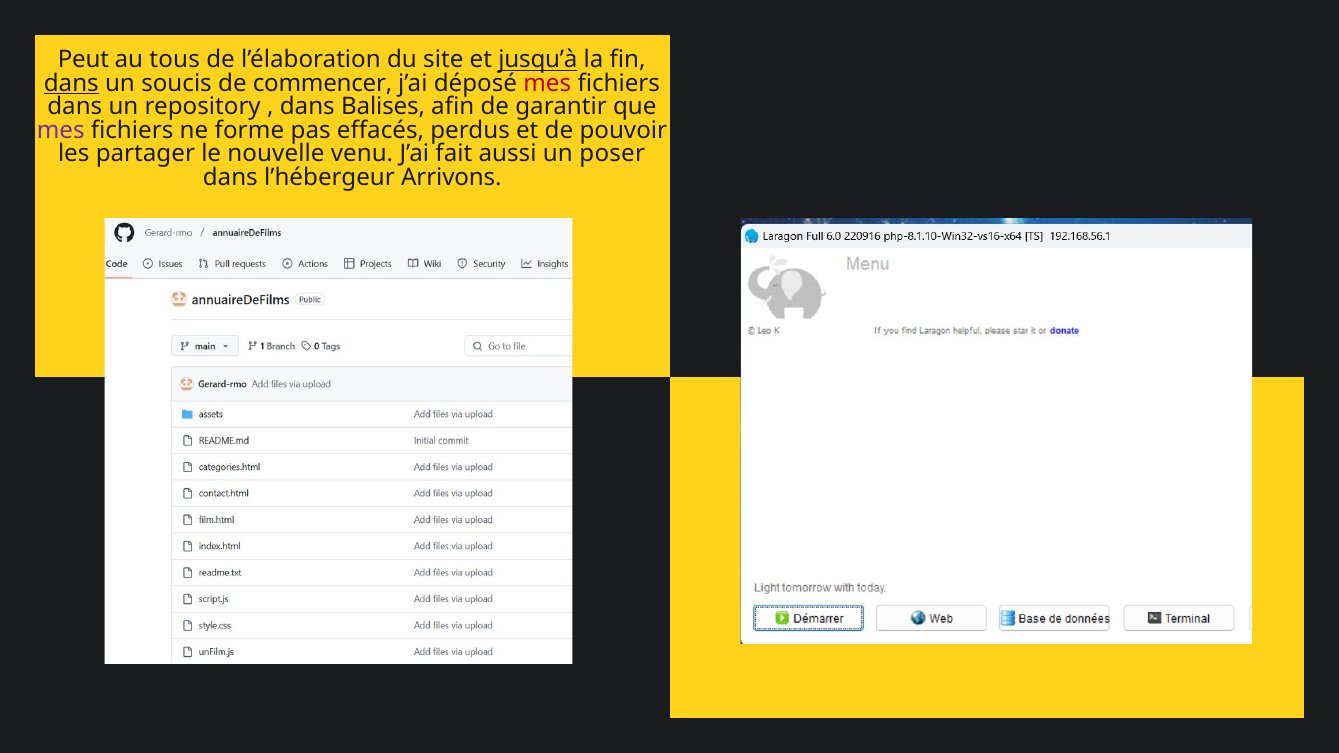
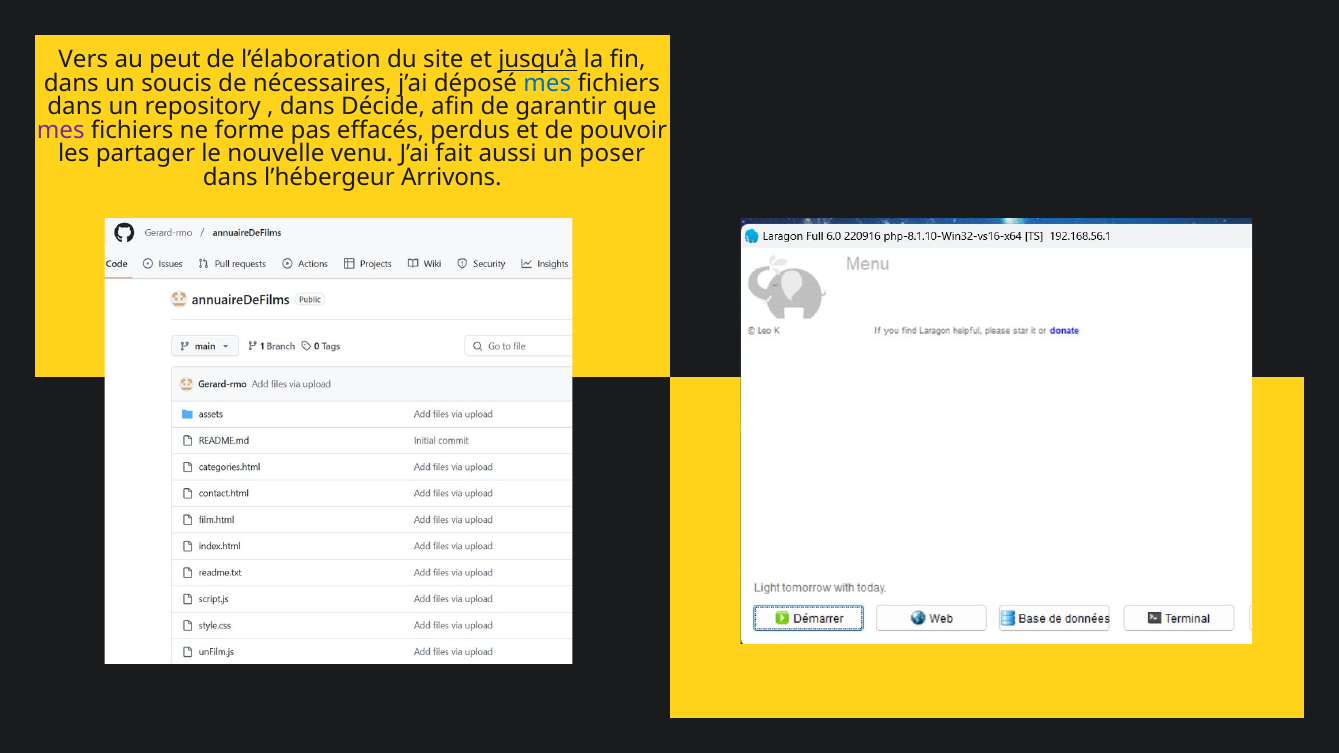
Peut: Peut -> Vers
tous: tous -> peut
dans at (71, 83) underline: present -> none
commencer: commencer -> nécessaires
mes at (547, 83) colour: red -> blue
Balises: Balises -> Décide
